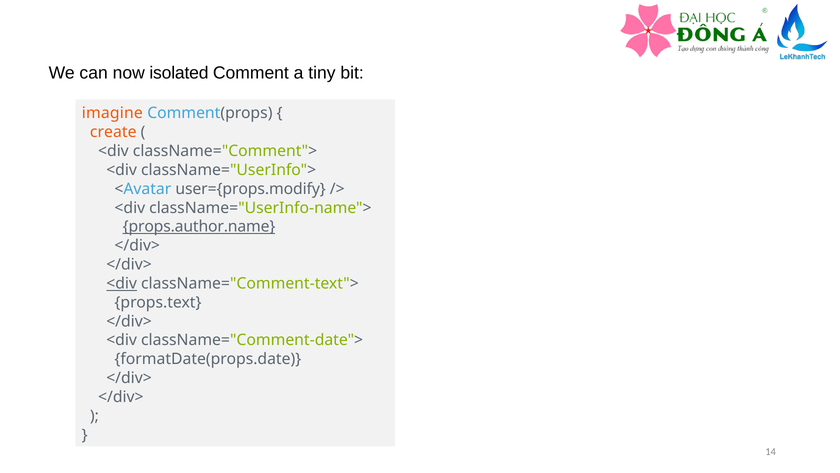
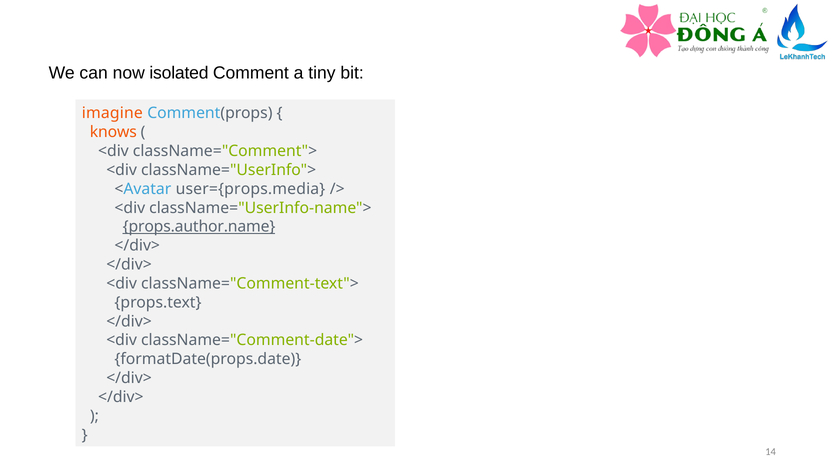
create: create -> knows
user={props.modify: user={props.modify -> user={props.media
<div at (122, 283) underline: present -> none
